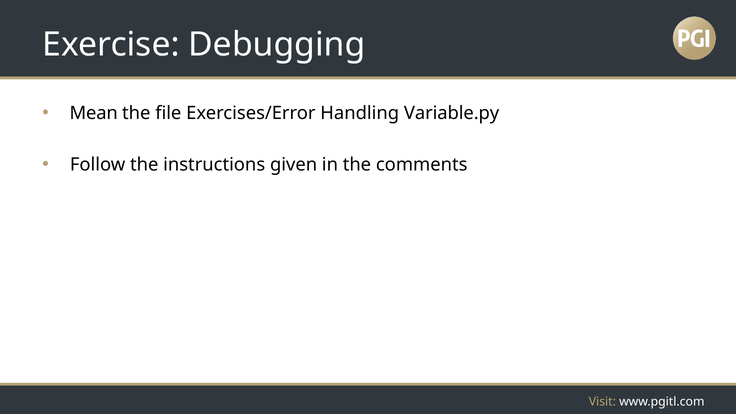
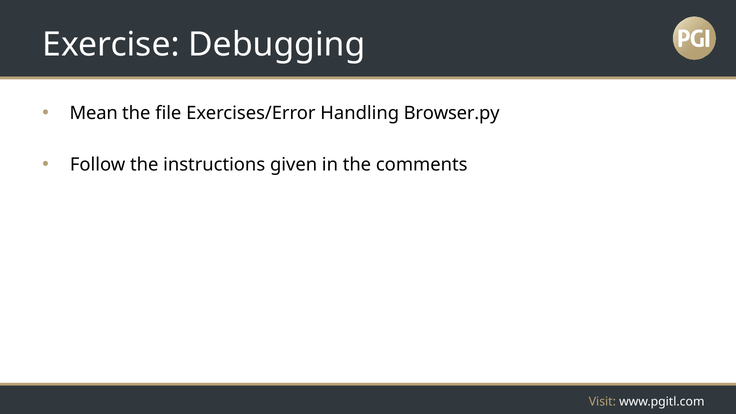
Variable.py: Variable.py -> Browser.py
